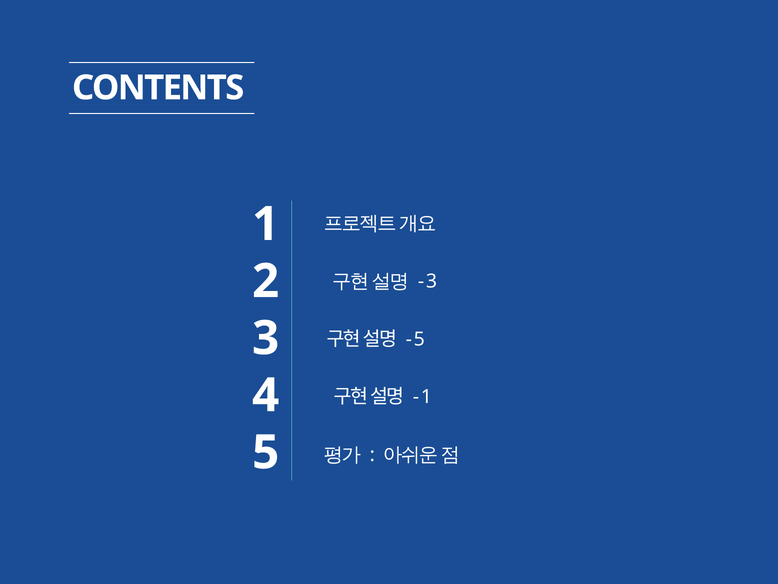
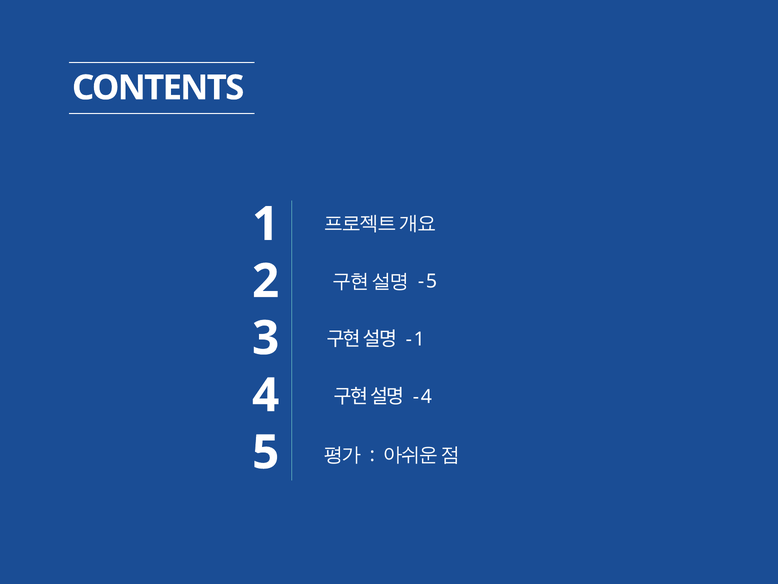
3 at (431, 281): 3 -> 5
5 at (419, 339): 5 -> 1
1 at (426, 397): 1 -> 4
